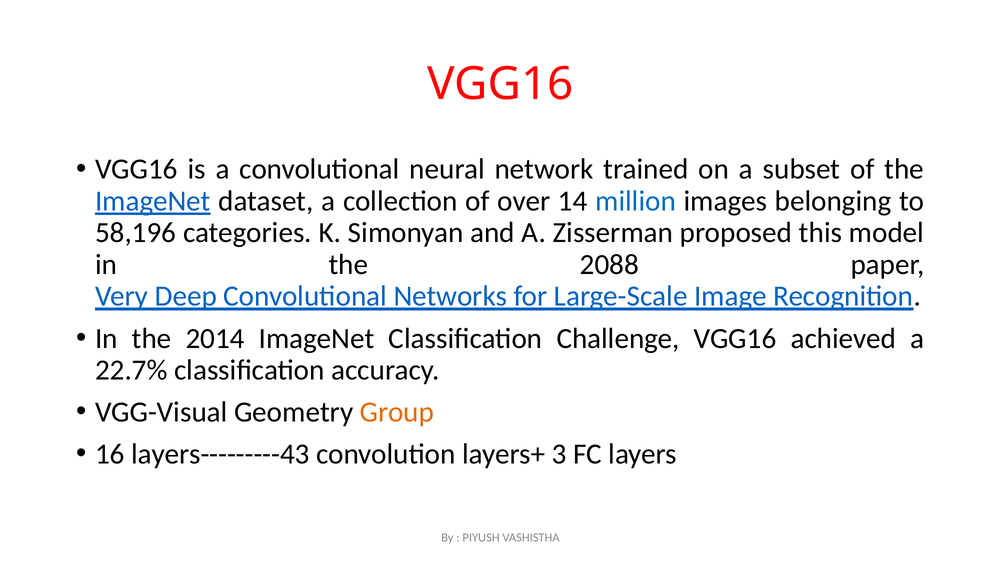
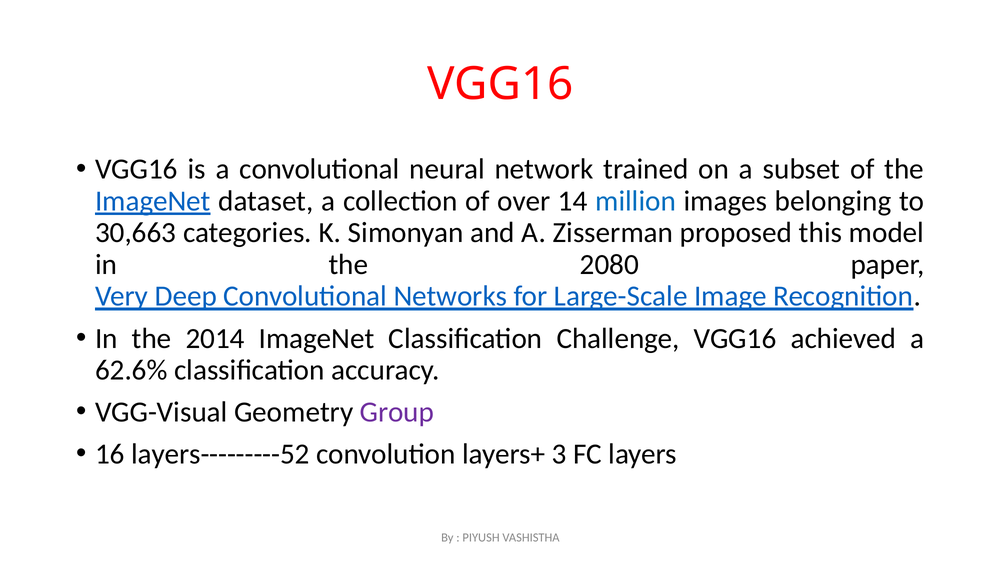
58,196: 58,196 -> 30,663
2088: 2088 -> 2080
22.7%: 22.7% -> 62.6%
Group colour: orange -> purple
layers---------43: layers---------43 -> layers---------52
